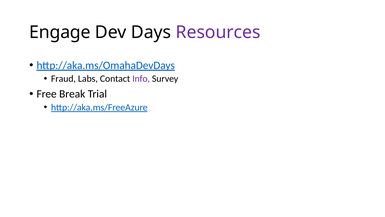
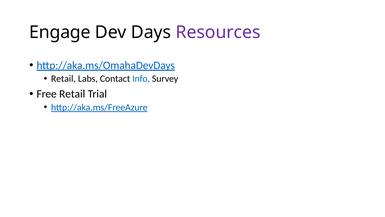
Fraud at (63, 79): Fraud -> Retail
Info colour: purple -> blue
Free Break: Break -> Retail
